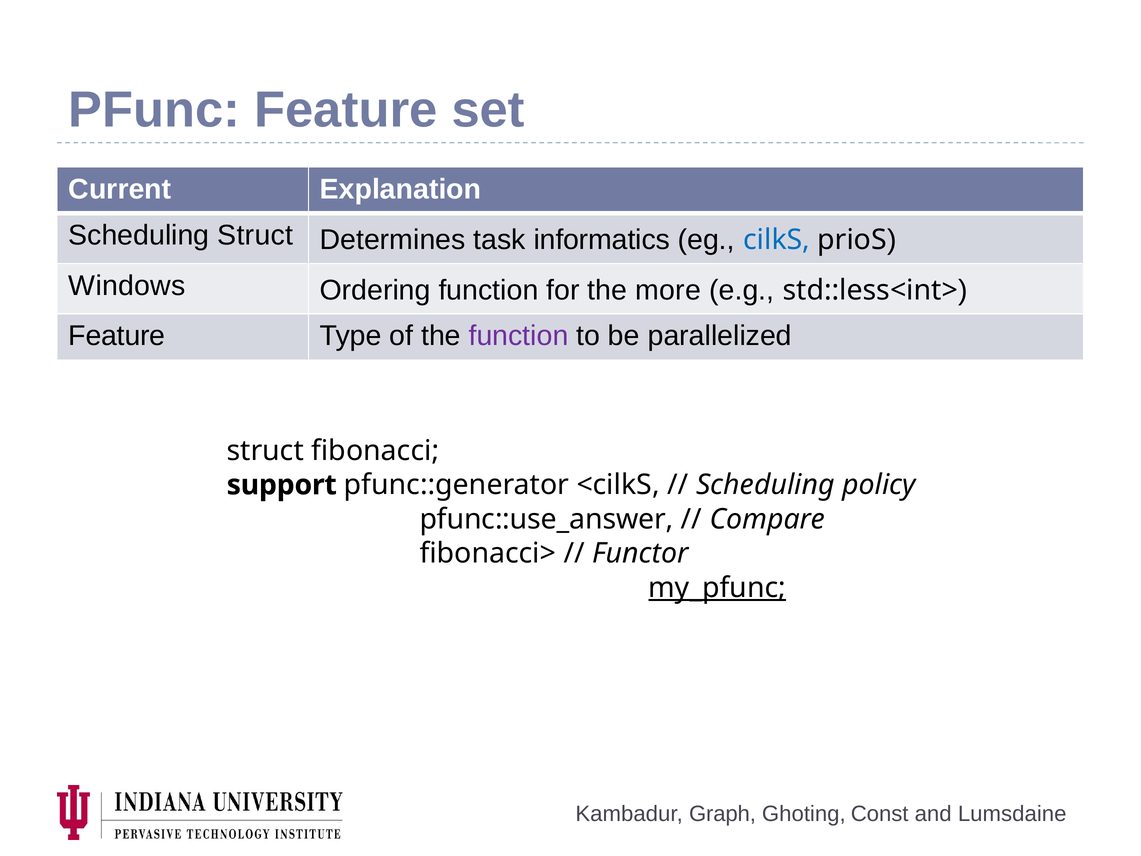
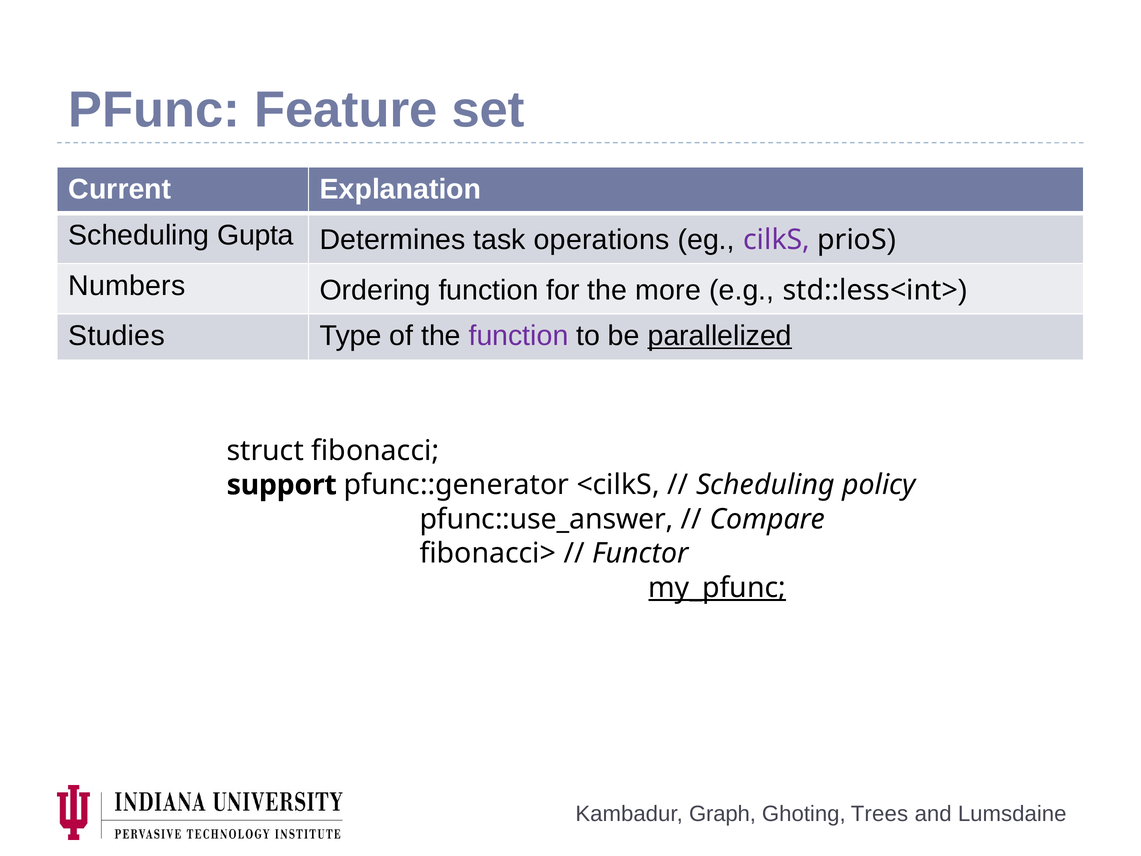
Scheduling Struct: Struct -> Gupta
informatics: informatics -> operations
cilkS colour: blue -> purple
Windows: Windows -> Numbers
Feature at (117, 336): Feature -> Studies
parallelized underline: none -> present
Const: Const -> Trees
